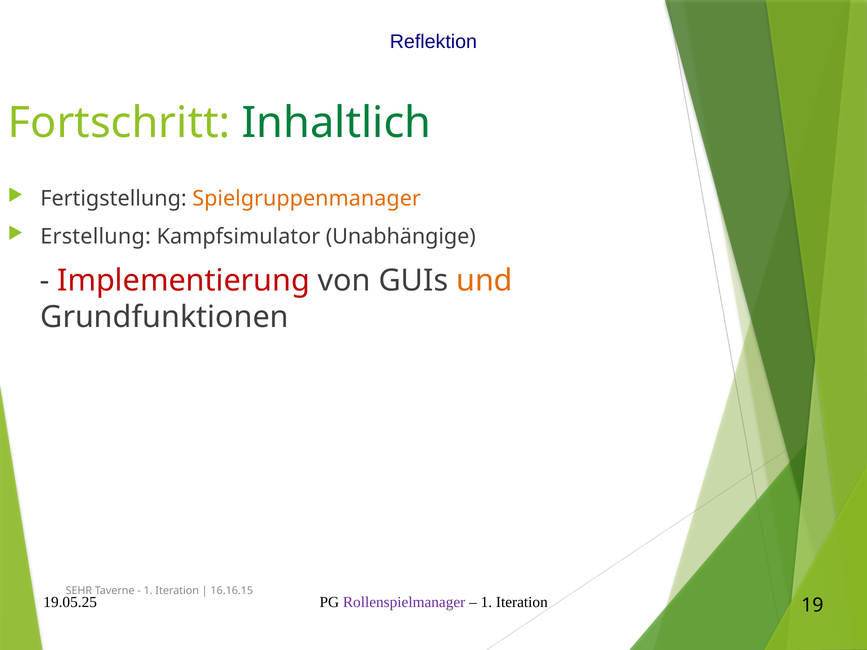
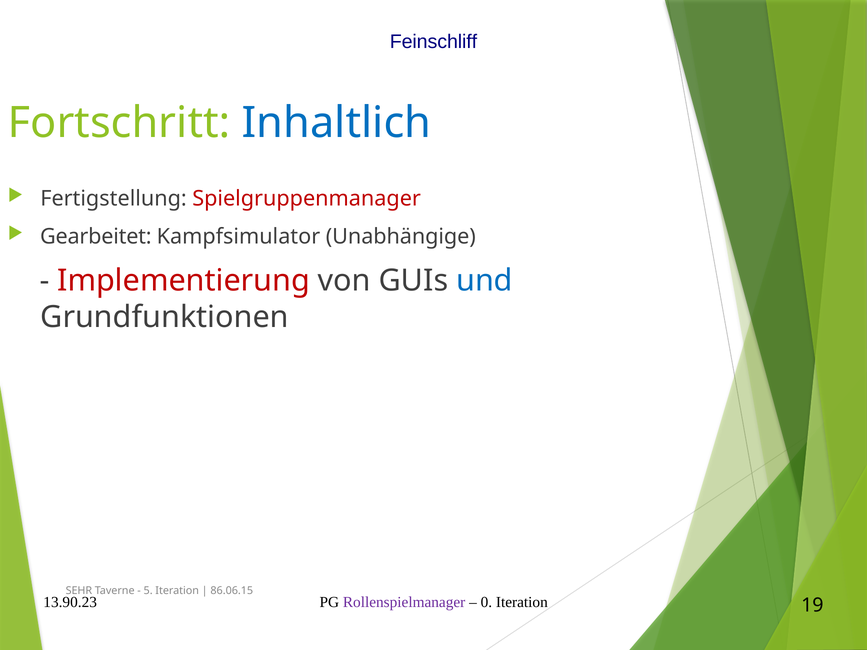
Reflektion: Reflektion -> Feinschliff
Inhaltlich colour: green -> blue
Spielgruppenmanager colour: orange -> red
Erstellung: Erstellung -> Gearbeitet
und colour: orange -> blue
1 at (148, 591): 1 -> 5
16.16.15: 16.16.15 -> 86.06.15
19.05.25: 19.05.25 -> 13.90.23
1 at (486, 603): 1 -> 0
